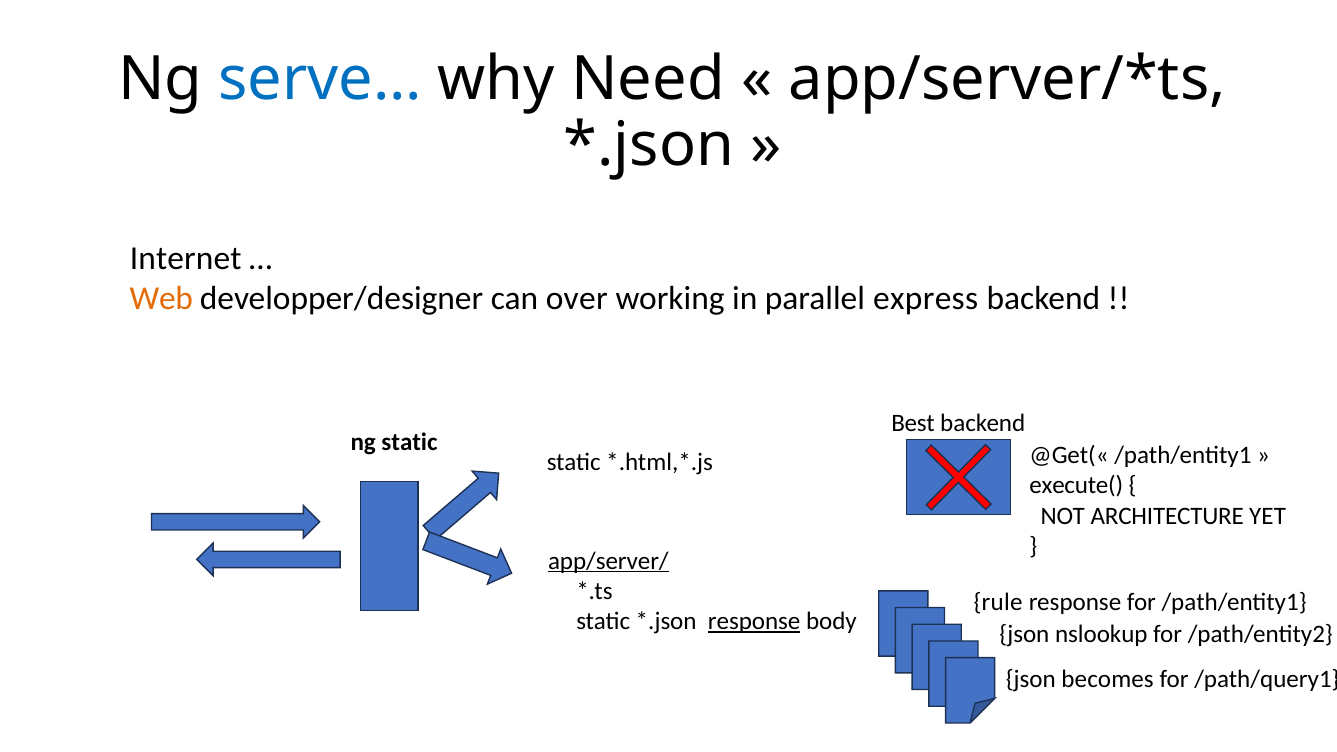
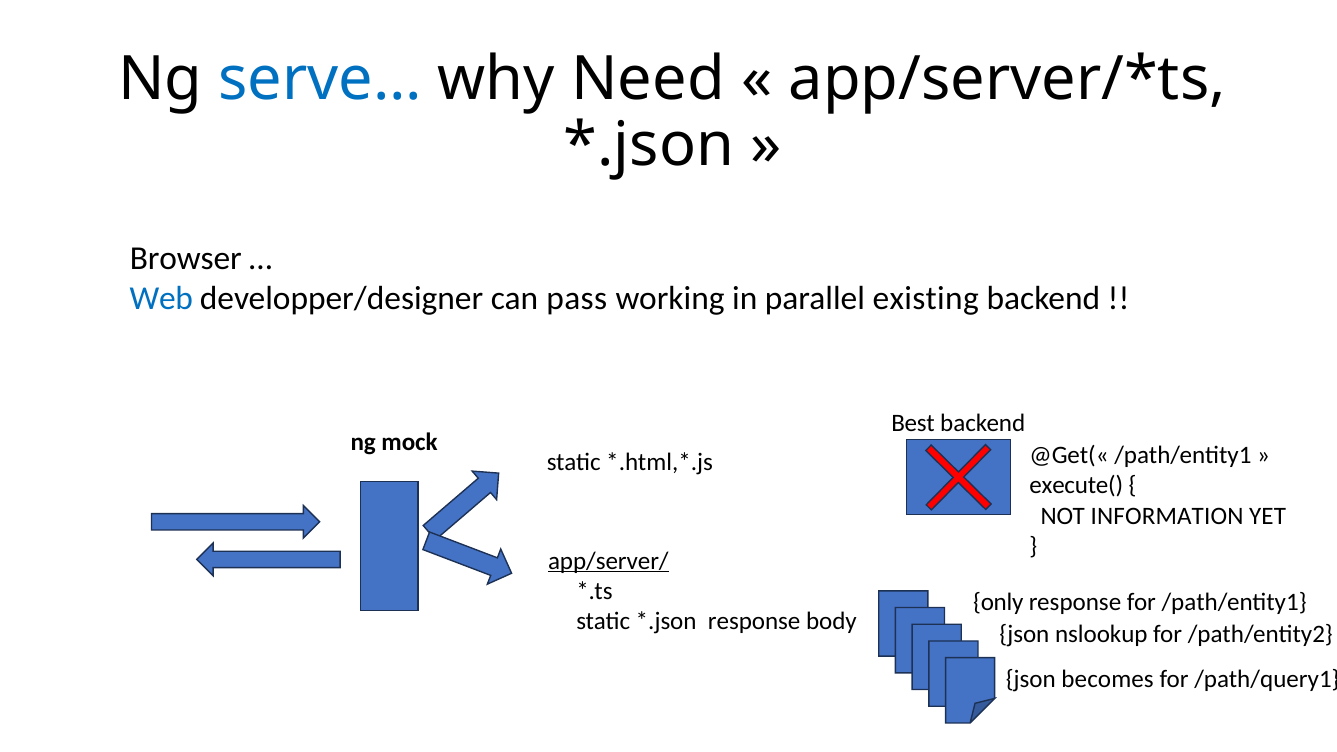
Internet: Internet -> Browser
Web colour: orange -> blue
over: over -> pass
express: express -> existing
ng static: static -> mock
ARCHITECTURE: ARCHITECTURE -> INFORMATION
rule: rule -> only
response at (754, 621) underline: present -> none
